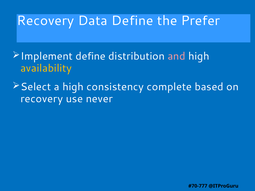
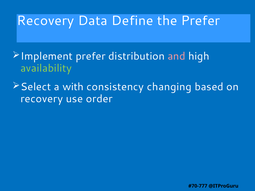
define at (91, 56): define -> prefer
availability colour: yellow -> light green
a high: high -> with
complete: complete -> changing
never: never -> order
